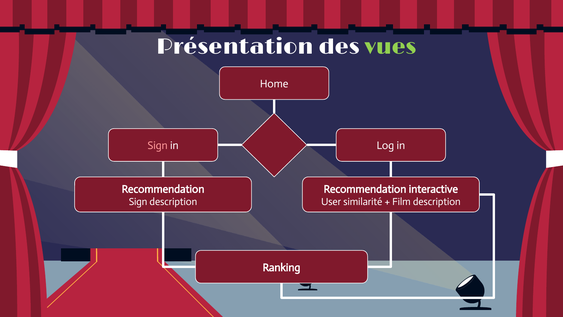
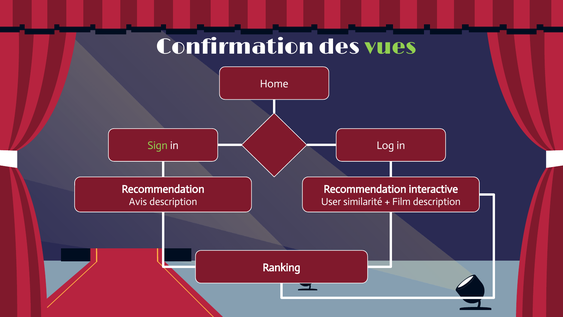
Présentation: Présentation -> Confirmation
Sign at (158, 146) colour: pink -> light green
Sign at (138, 202): Sign -> Avis
